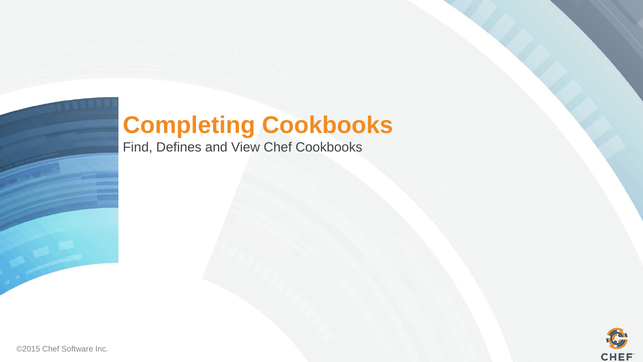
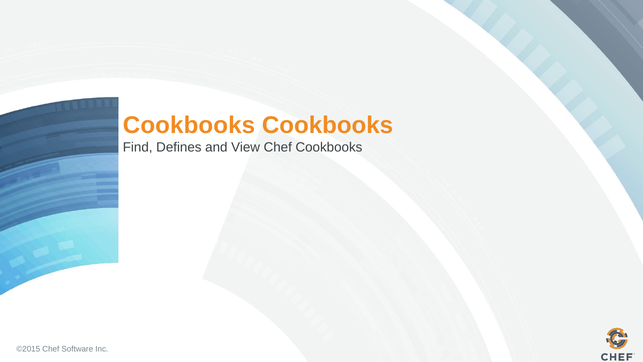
Completing at (189, 125): Completing -> Cookbooks
